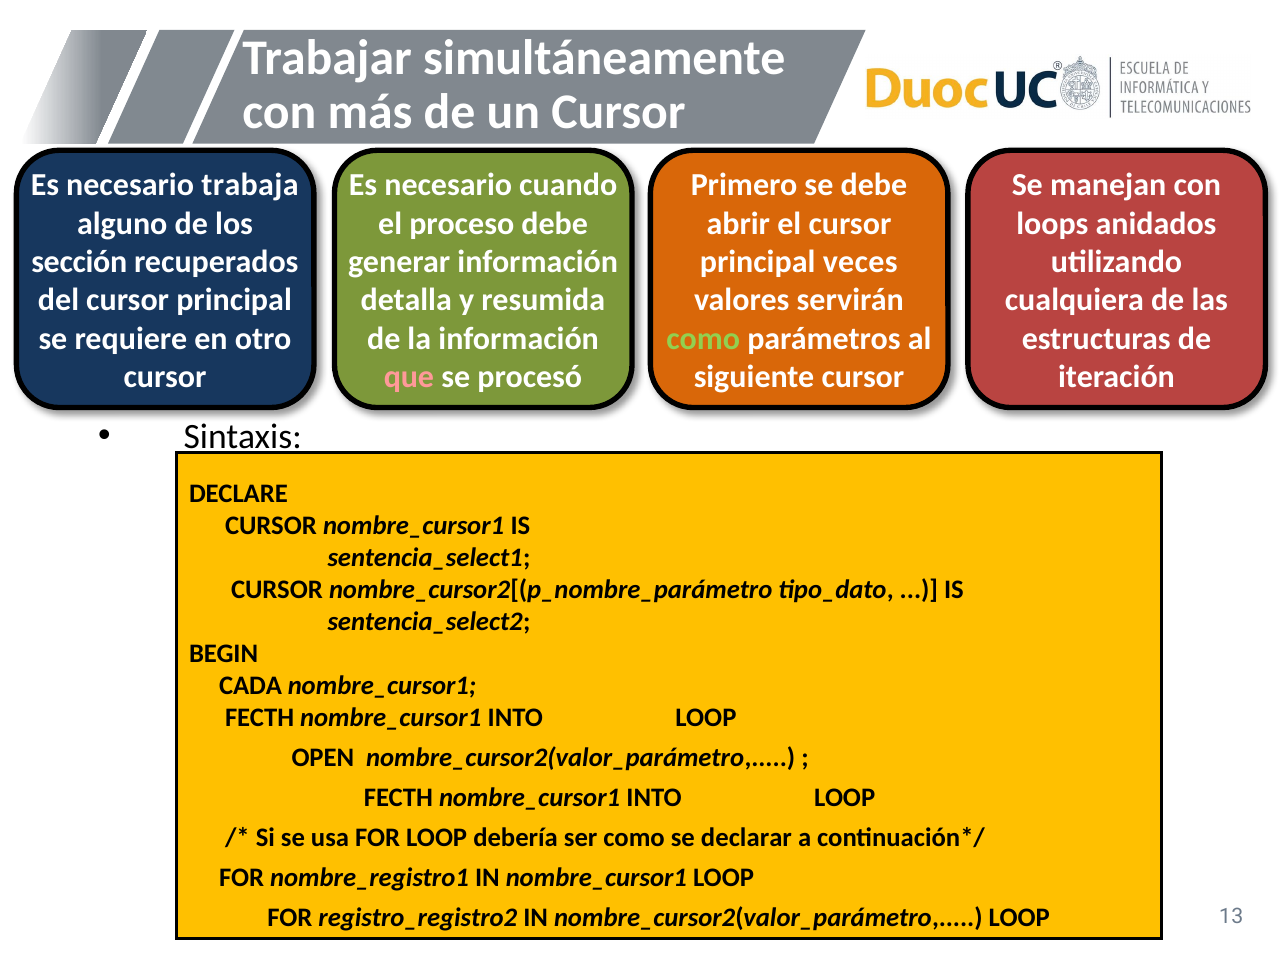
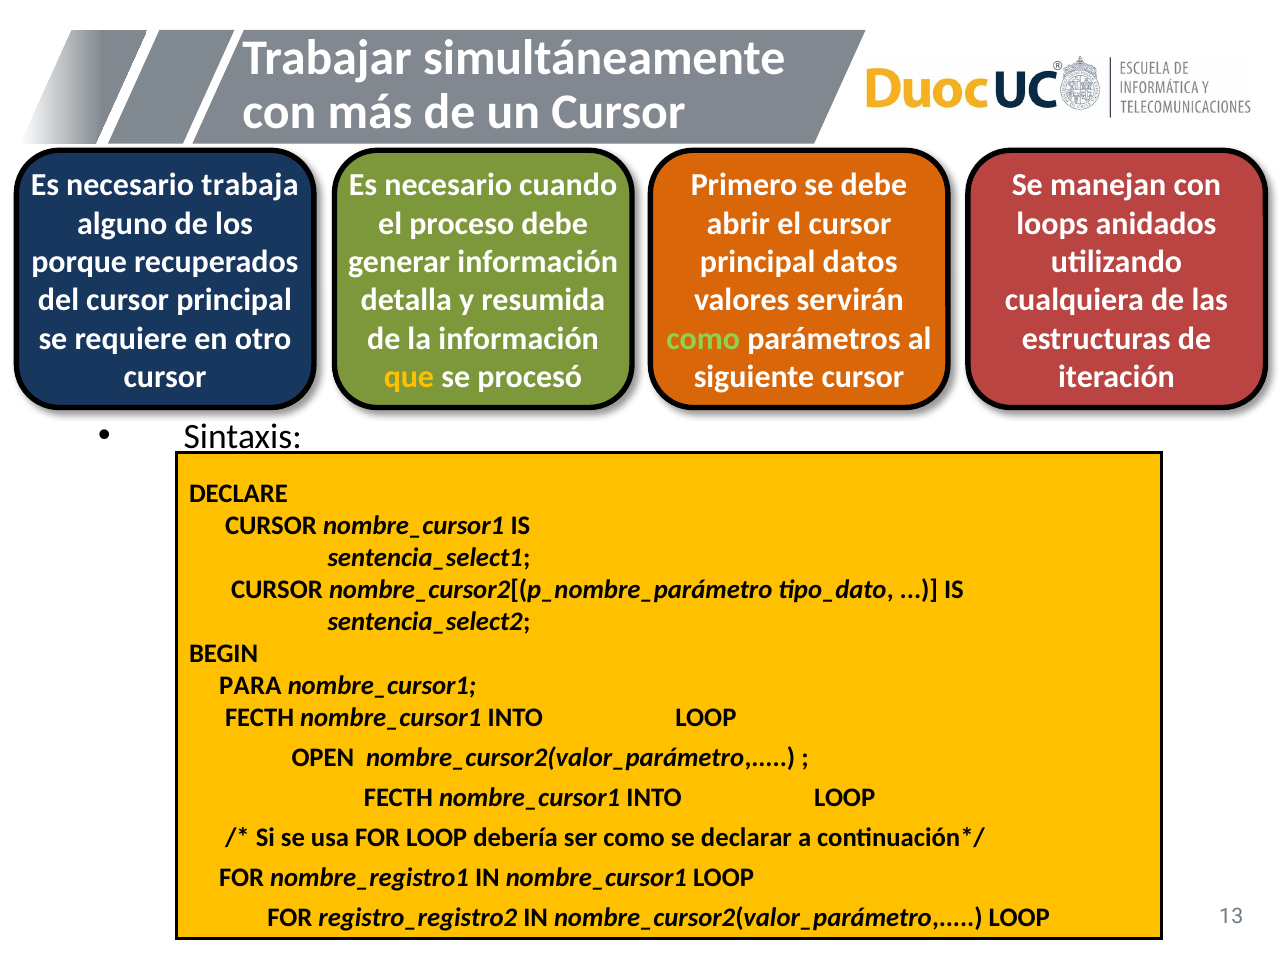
sección: sección -> porque
veces: veces -> datos
que colour: pink -> yellow
CADA: CADA -> PARA
